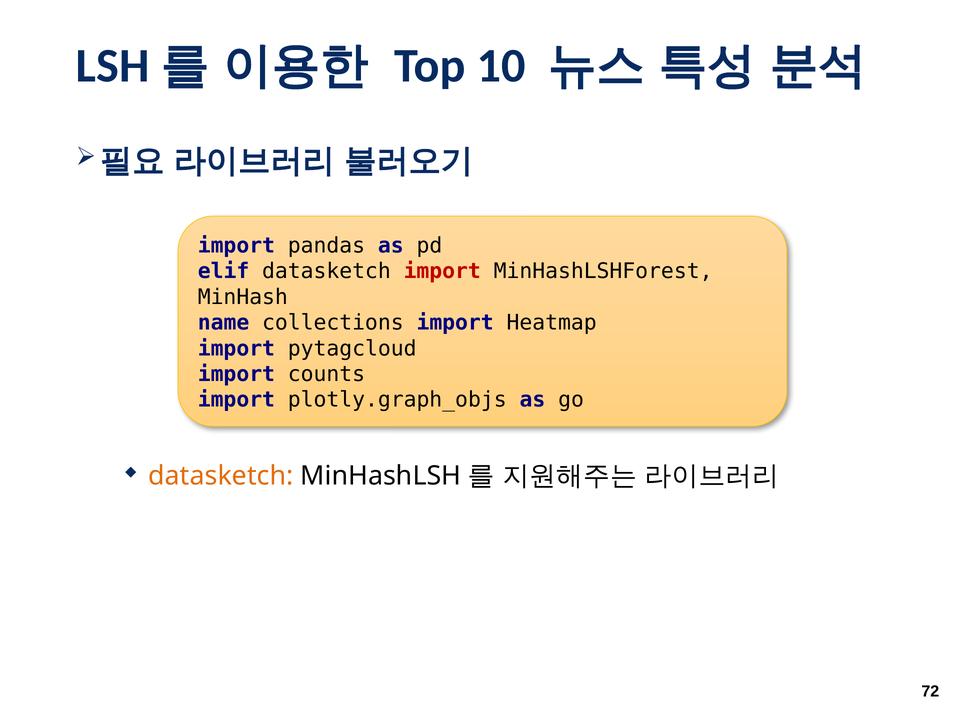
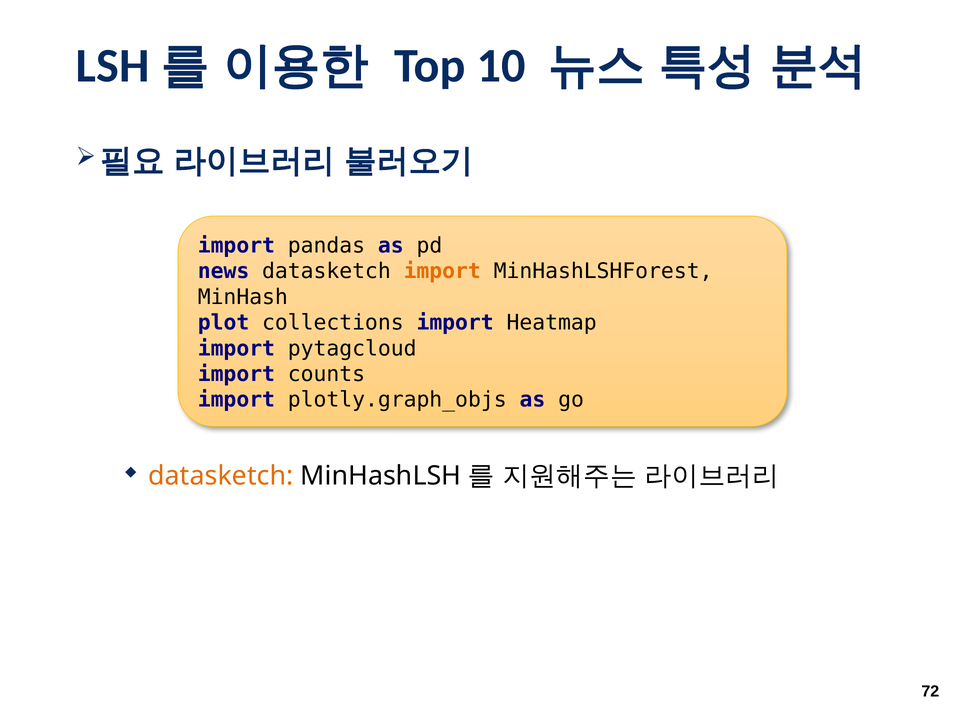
elif: elif -> news
import at (442, 271) colour: red -> orange
name: name -> plot
